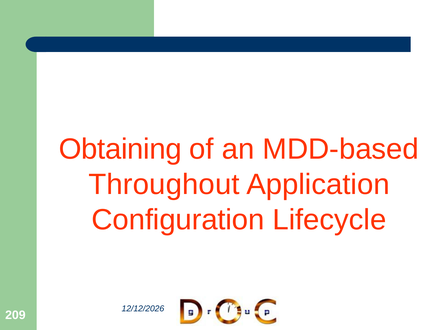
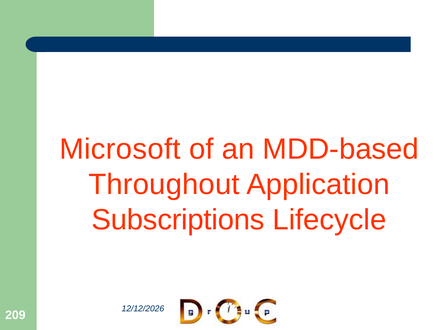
Obtaining: Obtaining -> Microsoft
Configuration: Configuration -> Subscriptions
